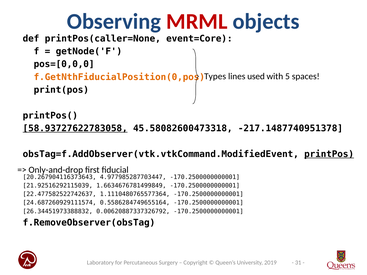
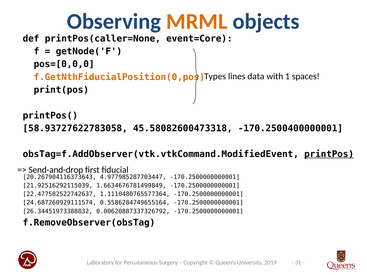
MRML colour: red -> orange
used: used -> data
5: 5 -> 1
58.93727622783058 underline: present -> none
-217.1487740951378: -217.1487740951378 -> -170.2500400000001
Only-and-drop: Only-and-drop -> Send-and-drop
